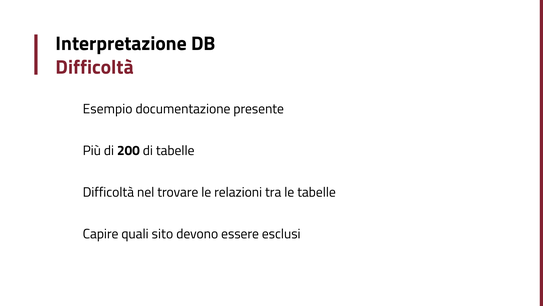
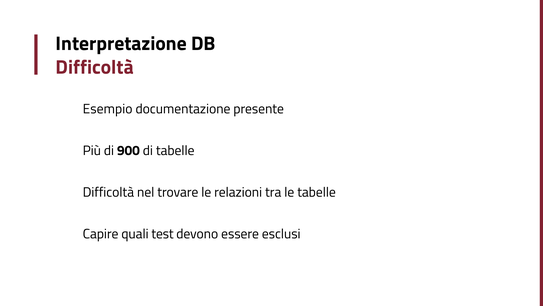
200: 200 -> 900
sito: sito -> test
